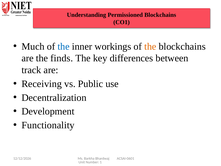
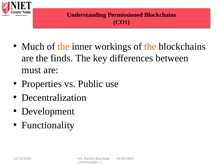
the at (64, 46) colour: blue -> orange
track: track -> must
Receiving: Receiving -> Properties
